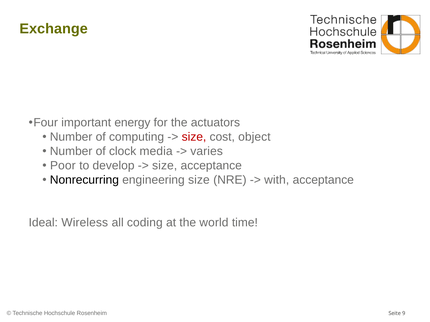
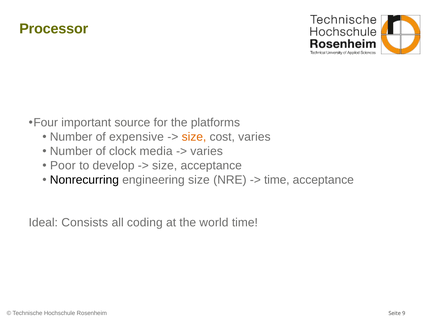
Exchange: Exchange -> Processor
energy: energy -> source
actuators: actuators -> platforms
computing: computing -> expensive
size at (194, 137) colour: red -> orange
cost object: object -> varies
with at (277, 180): with -> time
Wireless: Wireless -> Consists
